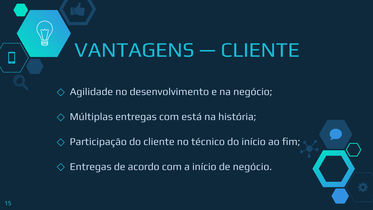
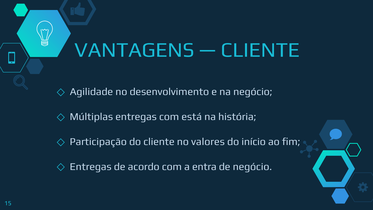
técnico: técnico -> valores
a início: início -> entra
